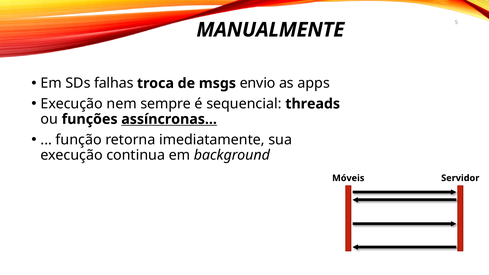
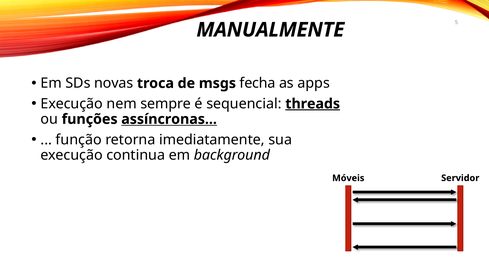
falhas: falhas -> novas
envio: envio -> fecha
threads underline: none -> present
